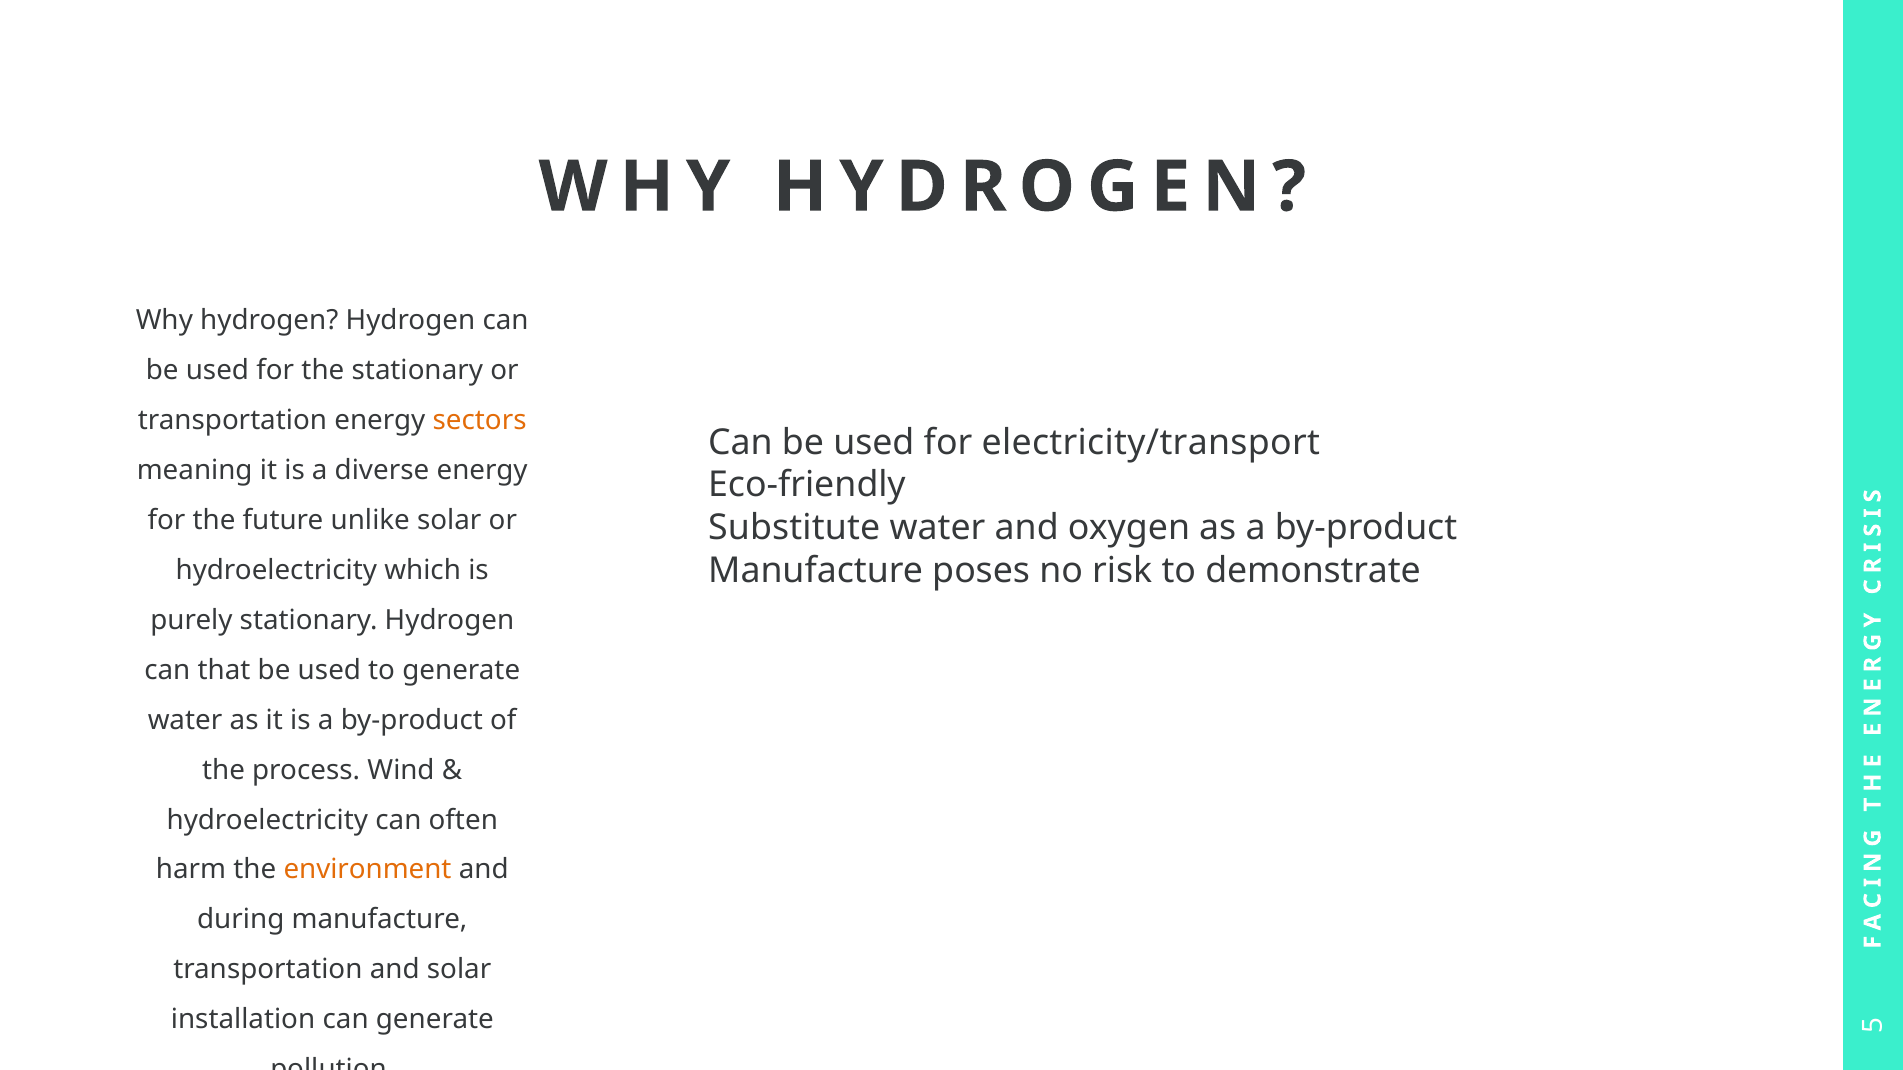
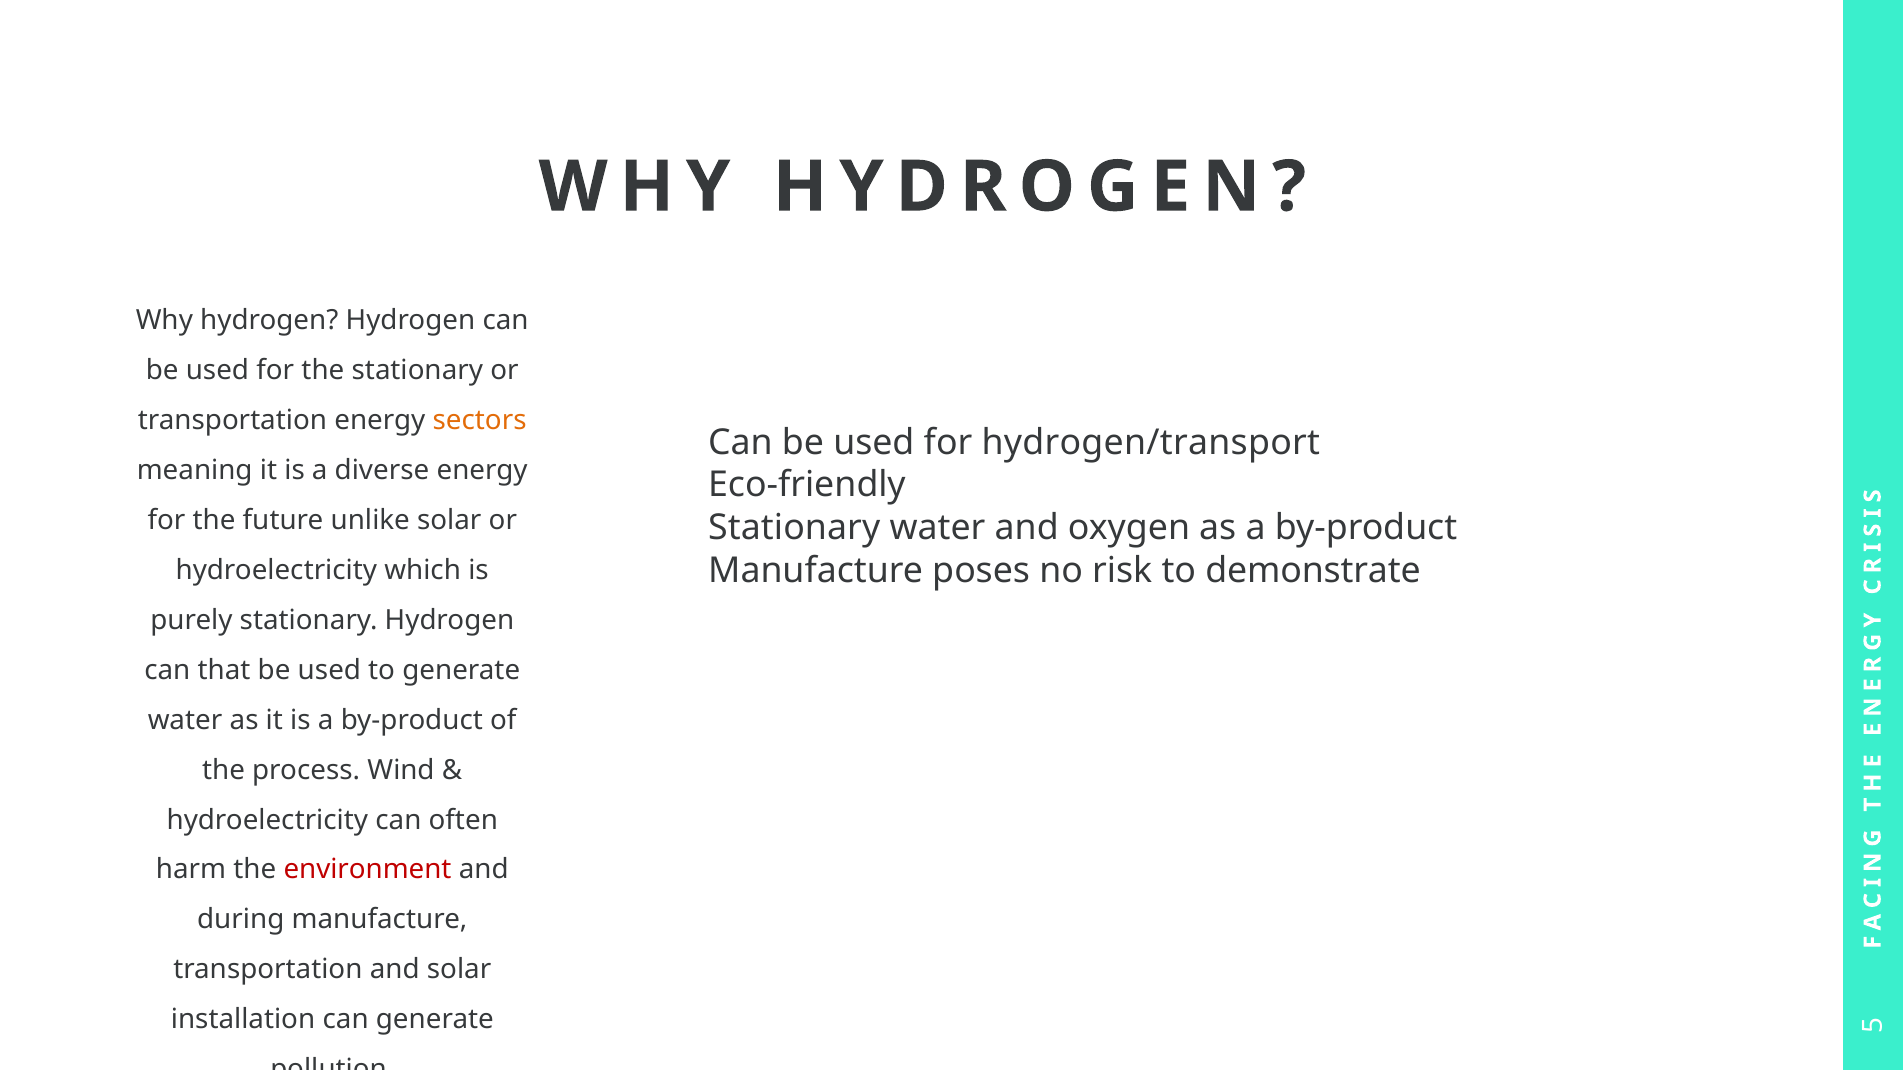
electricity/transport: electricity/transport -> hydrogen/transport
Substitute at (794, 528): Substitute -> Stationary
environment colour: orange -> red
